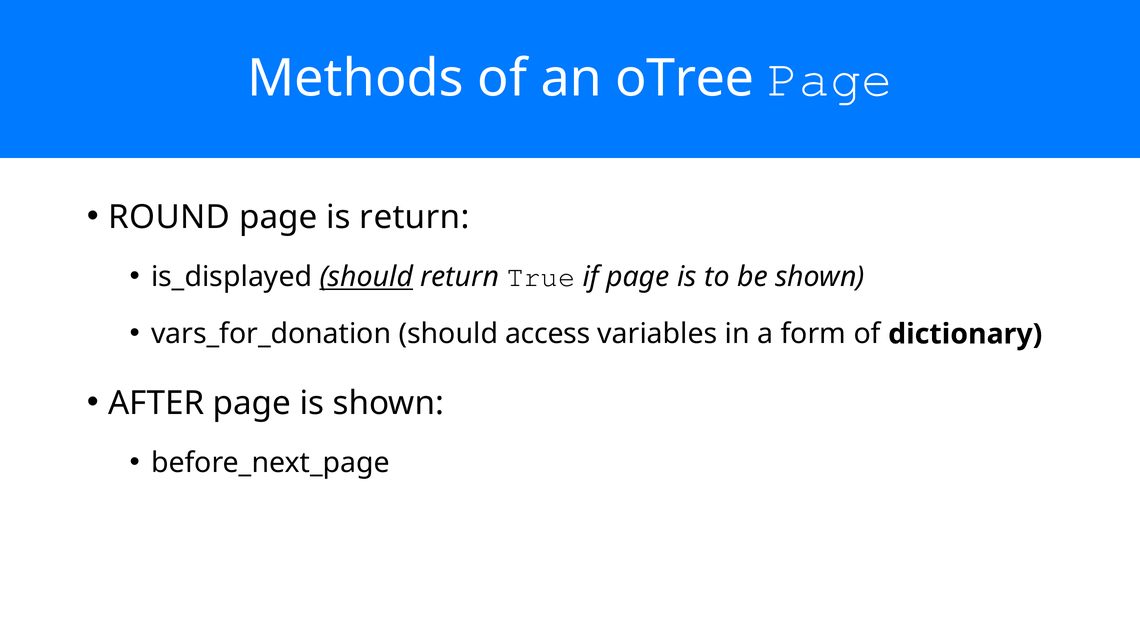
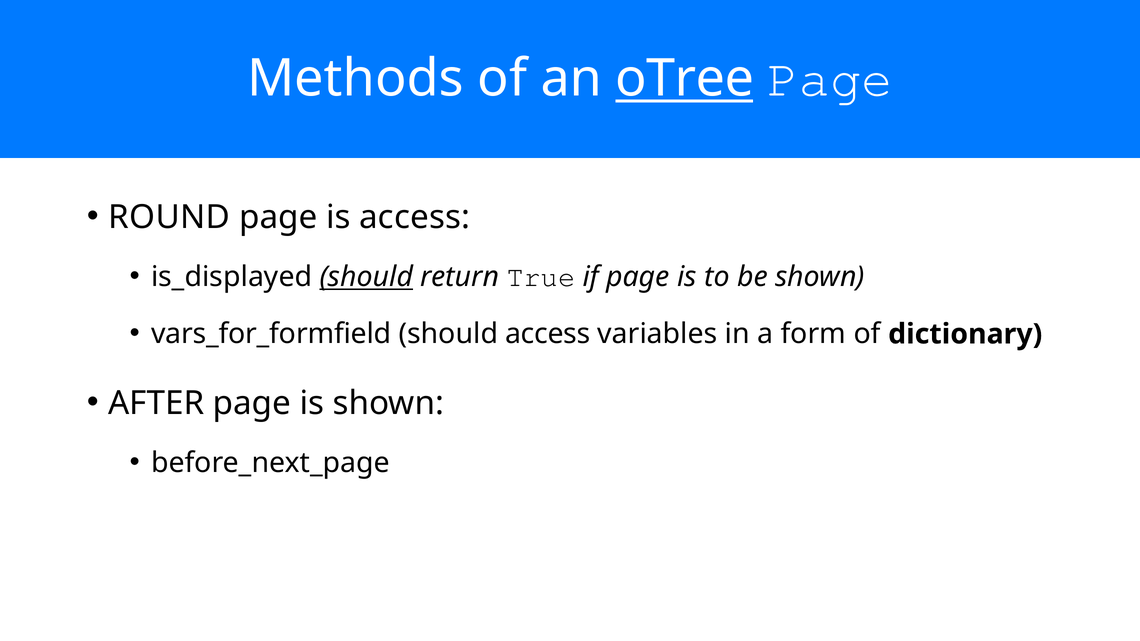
oTree underline: none -> present
is return: return -> access
vars_for_donation: vars_for_donation -> vars_for_formfield
